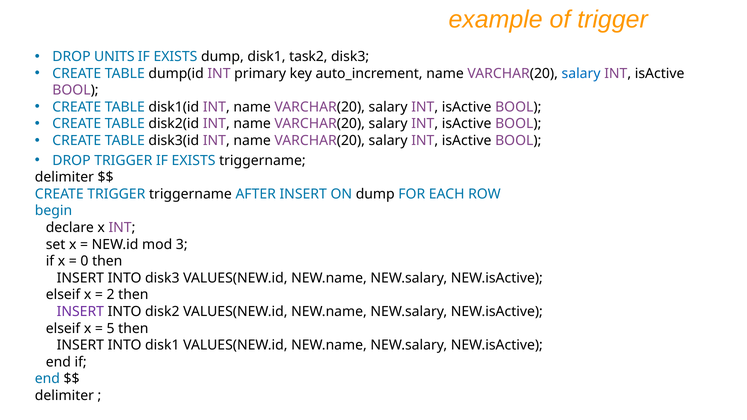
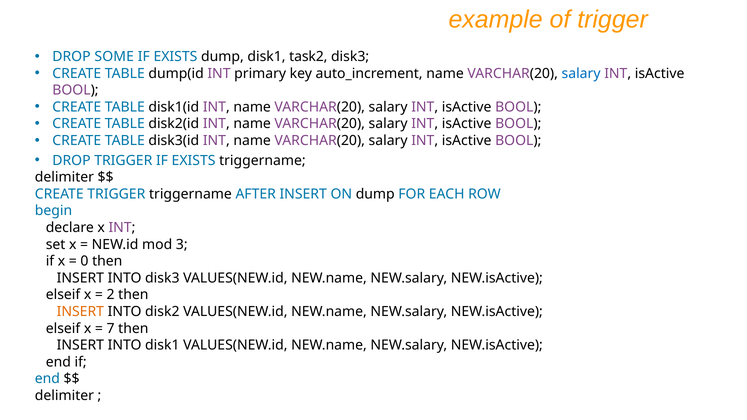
UNITS: UNITS -> SOME
INSERT at (80, 312) colour: purple -> orange
5: 5 -> 7
